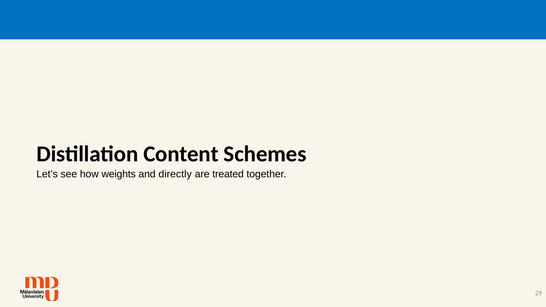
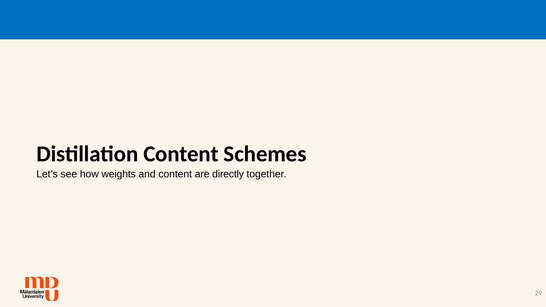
and directly: directly -> content
treated: treated -> directly
